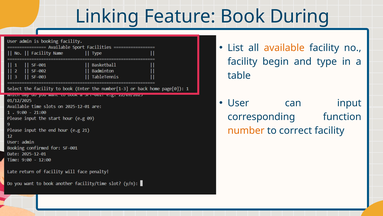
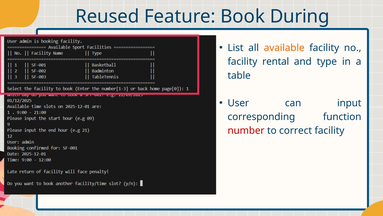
Linking: Linking -> Reused
begin: begin -> rental
number colour: orange -> red
